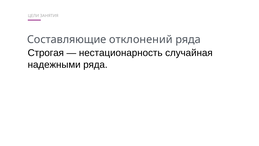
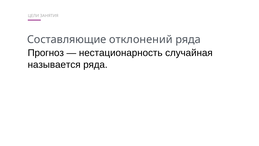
Строгая: Строгая -> Прогноз
надежными: надежными -> называется
